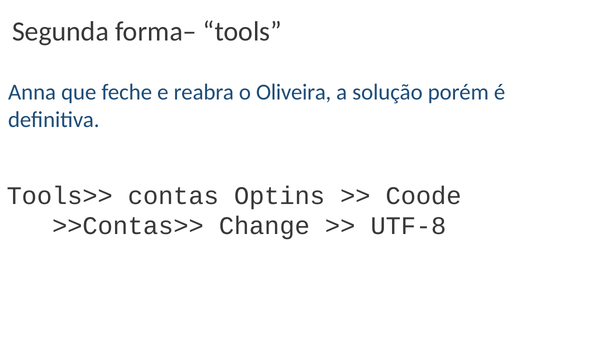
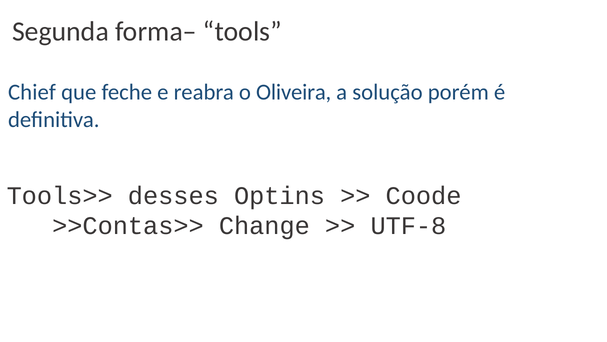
Anna: Anna -> Chief
contas: contas -> desses
